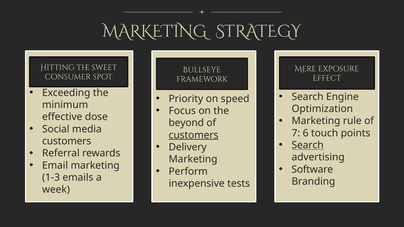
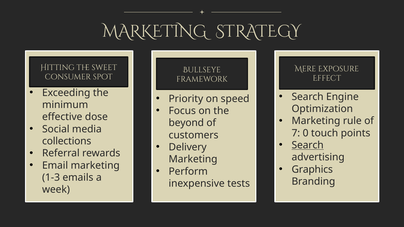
6: 6 -> 0
customers at (194, 135) underline: present -> none
customers at (67, 141): customers -> collections
Software: Software -> Graphics
